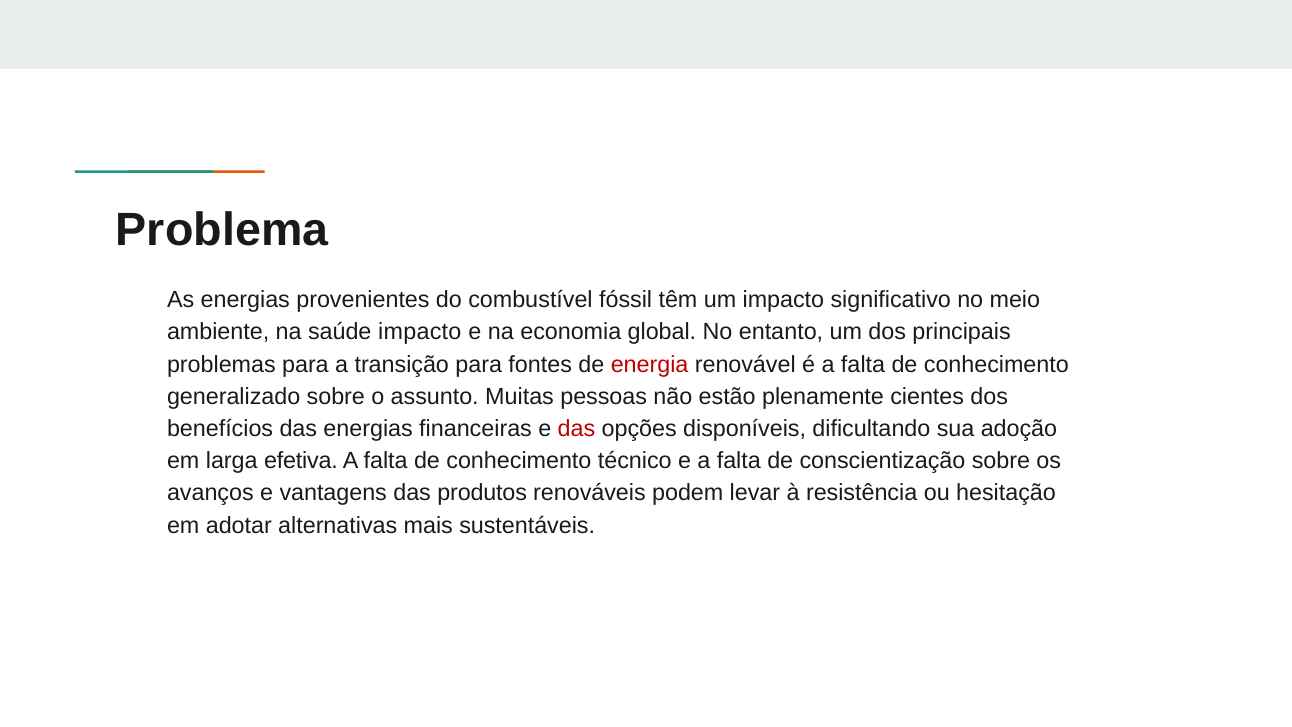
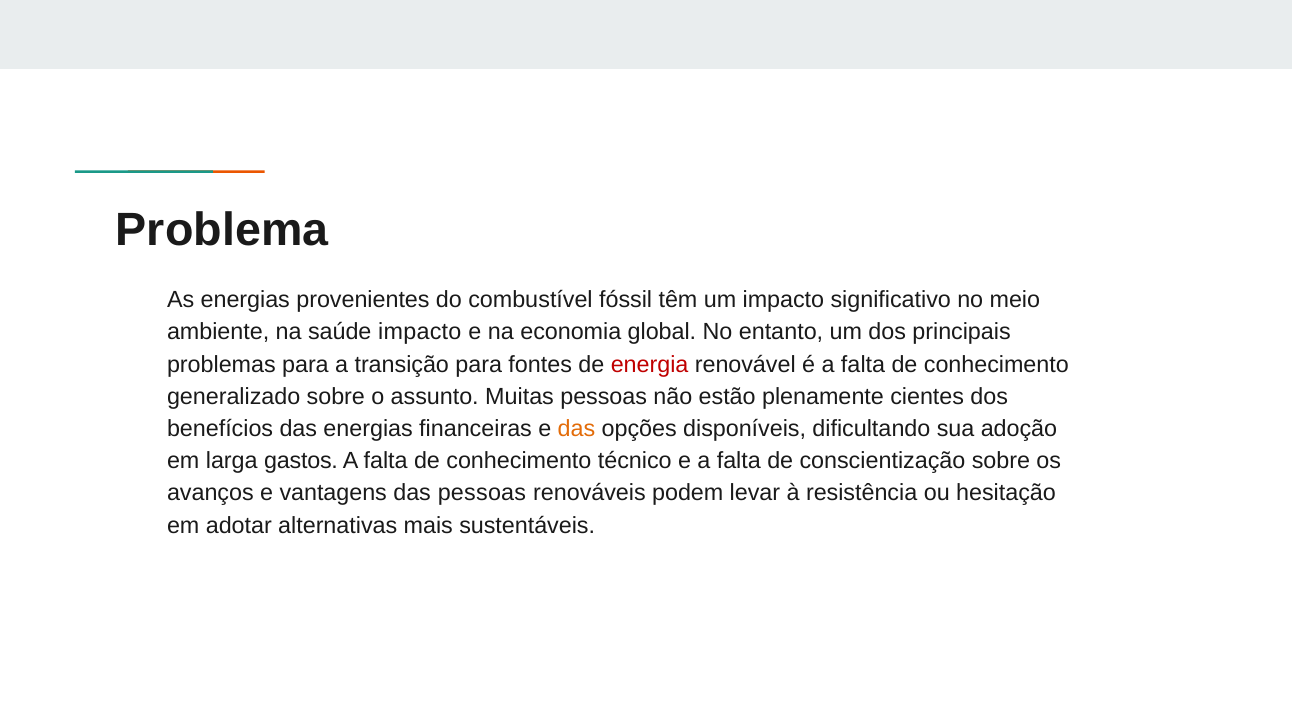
das at (577, 429) colour: red -> orange
efetiva: efetiva -> gastos
das produtos: produtos -> pessoas
